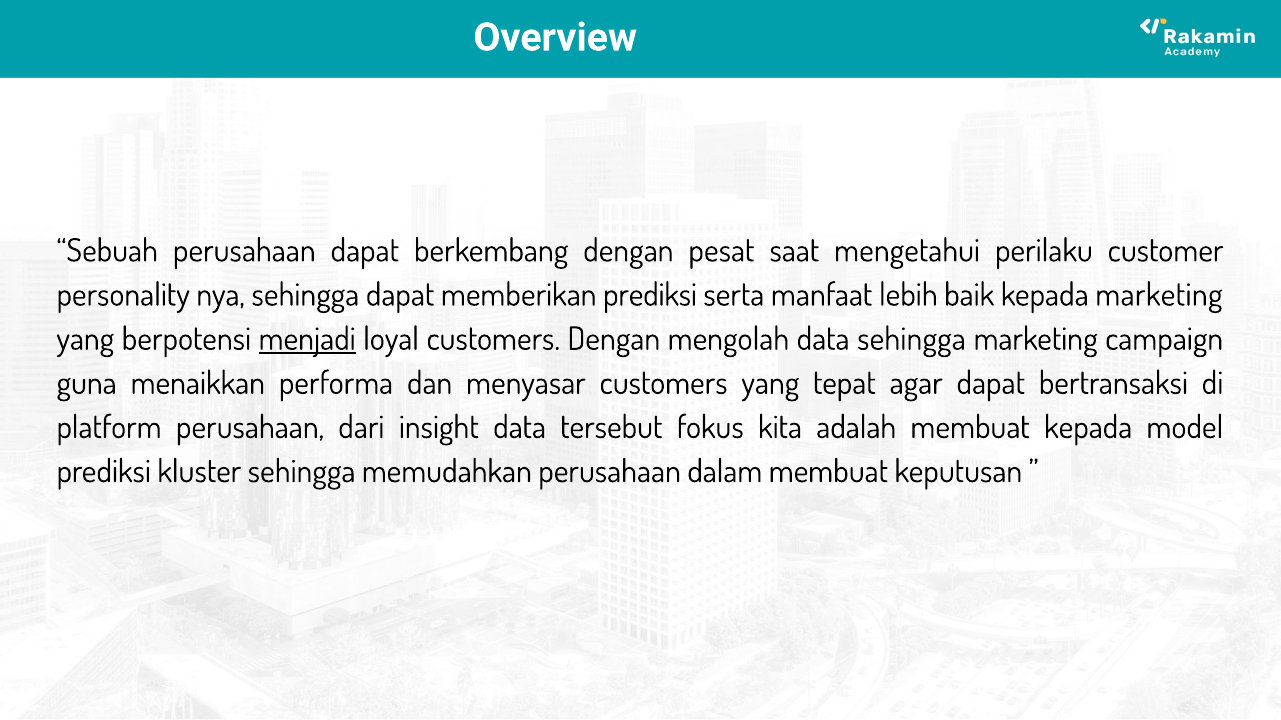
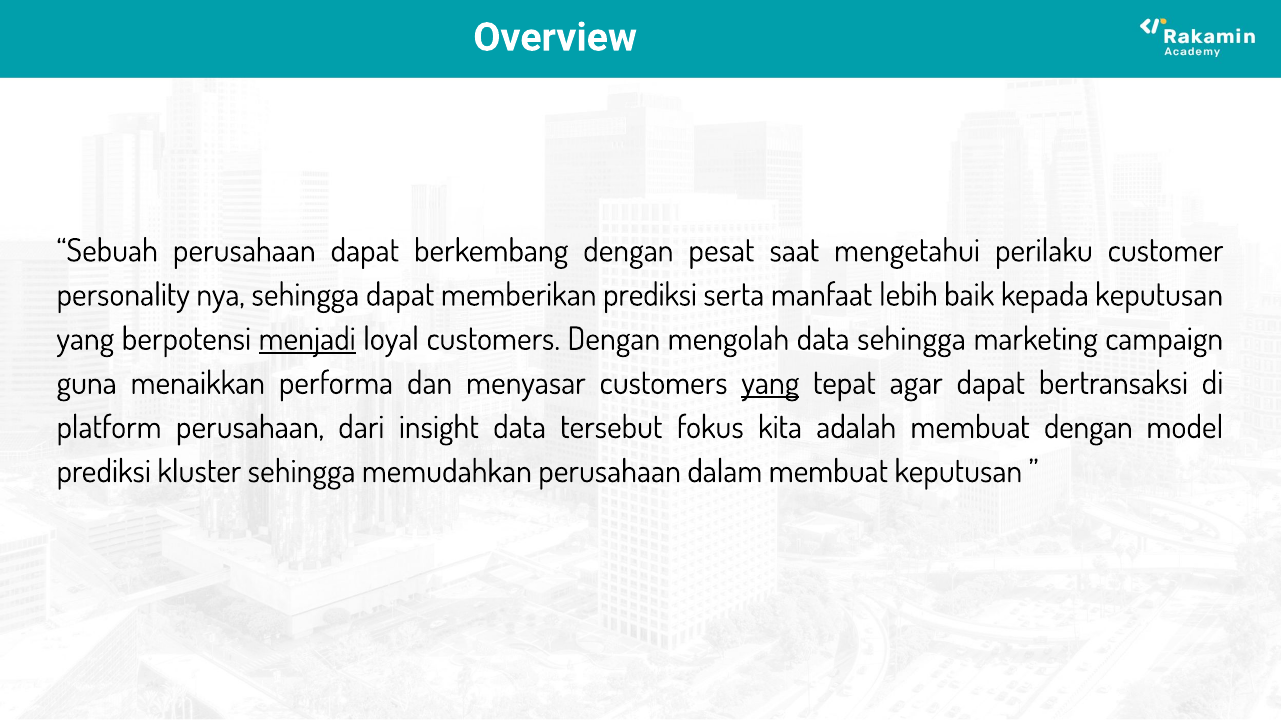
kepada marketing: marketing -> keputusan
yang at (770, 384) underline: none -> present
membuat kepada: kepada -> dengan
